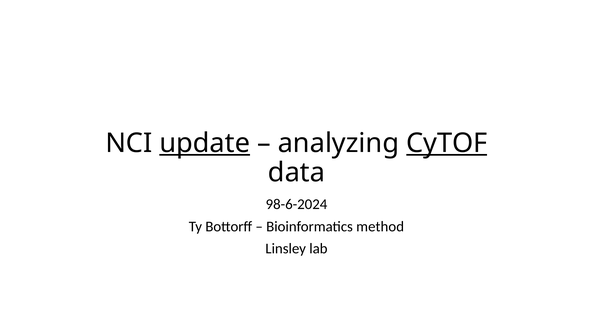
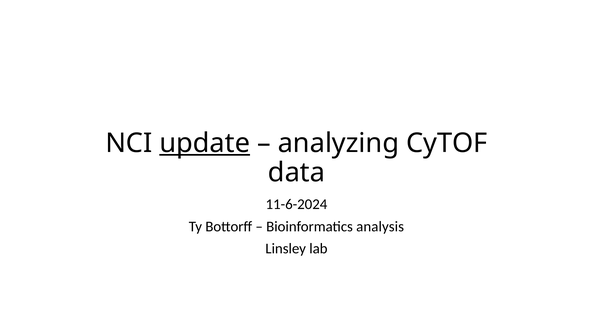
CyTOF underline: present -> none
98-6-2024: 98-6-2024 -> 11-6-2024
method: method -> analysis
